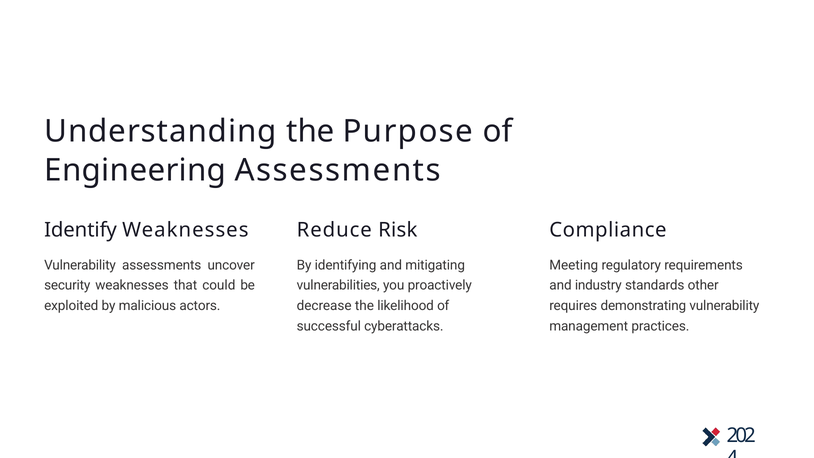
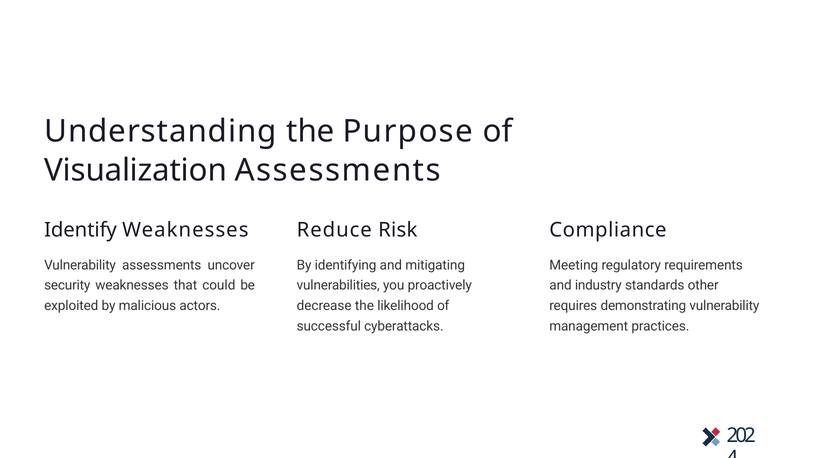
Engineering: Engineering -> Visualization
